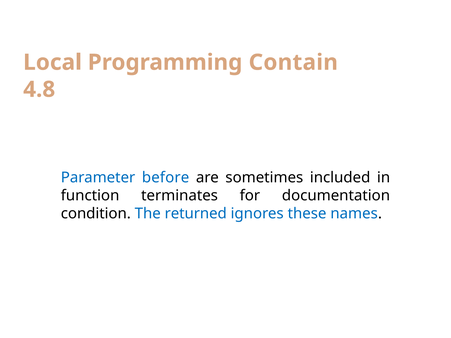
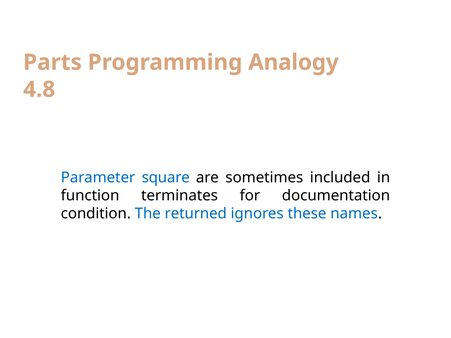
Local: Local -> Parts
Contain: Contain -> Analogy
before: before -> square
